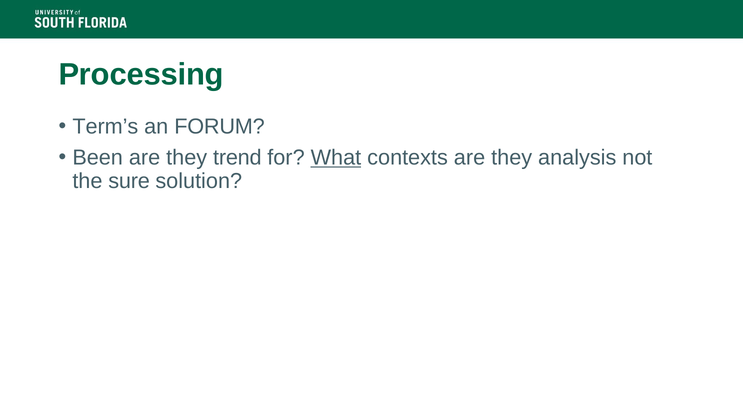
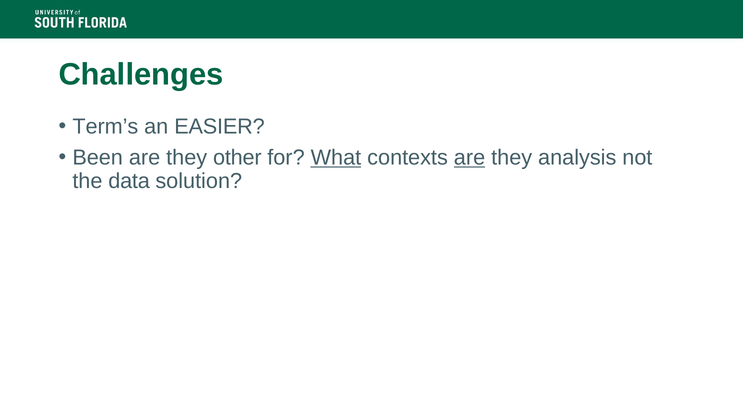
Processing: Processing -> Challenges
FORUM: FORUM -> EASIER
trend: trend -> other
are at (470, 158) underline: none -> present
sure: sure -> data
